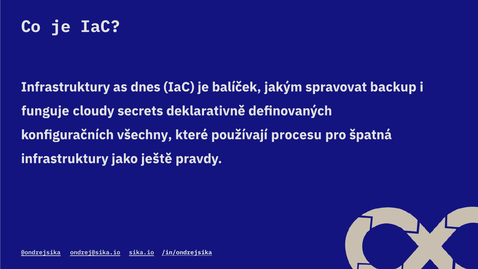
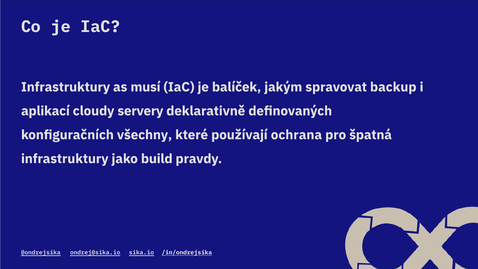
dnes: dnes -> musí
funguje: funguje -> aplikací
secrets: secrets -> servery
procesu: procesu -> ochrana
ještě: ještě -> build
